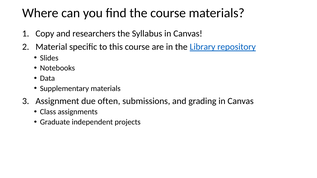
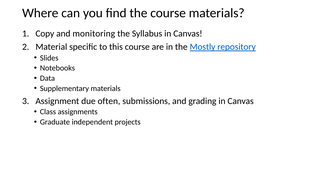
researchers: researchers -> monitoring
Library: Library -> Mostly
